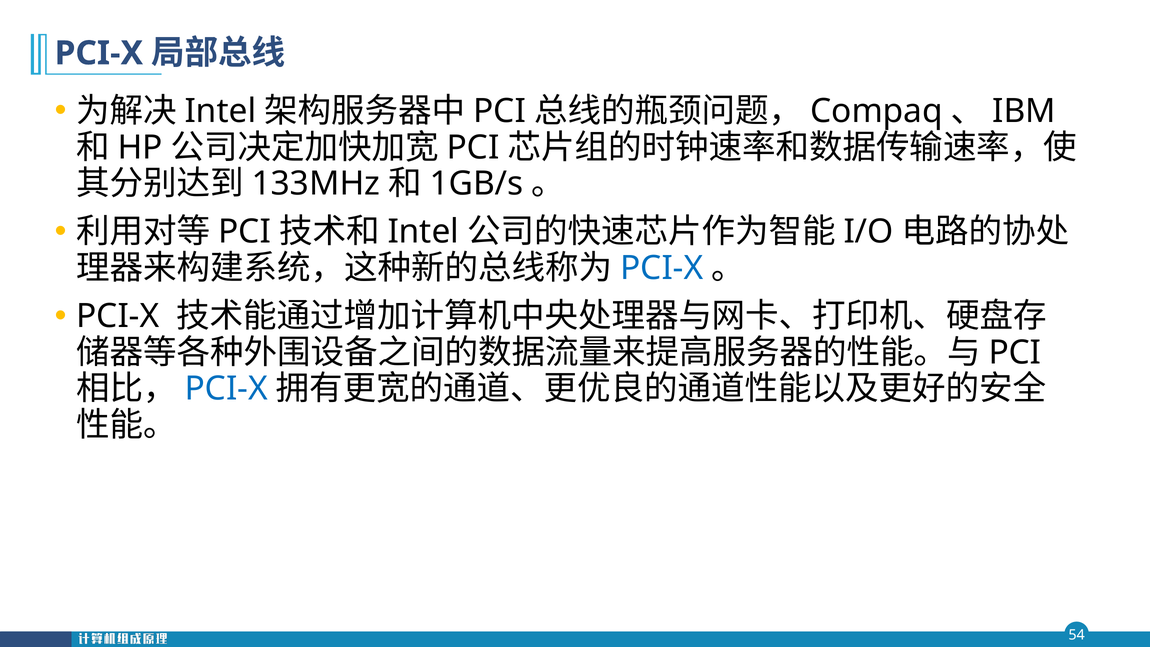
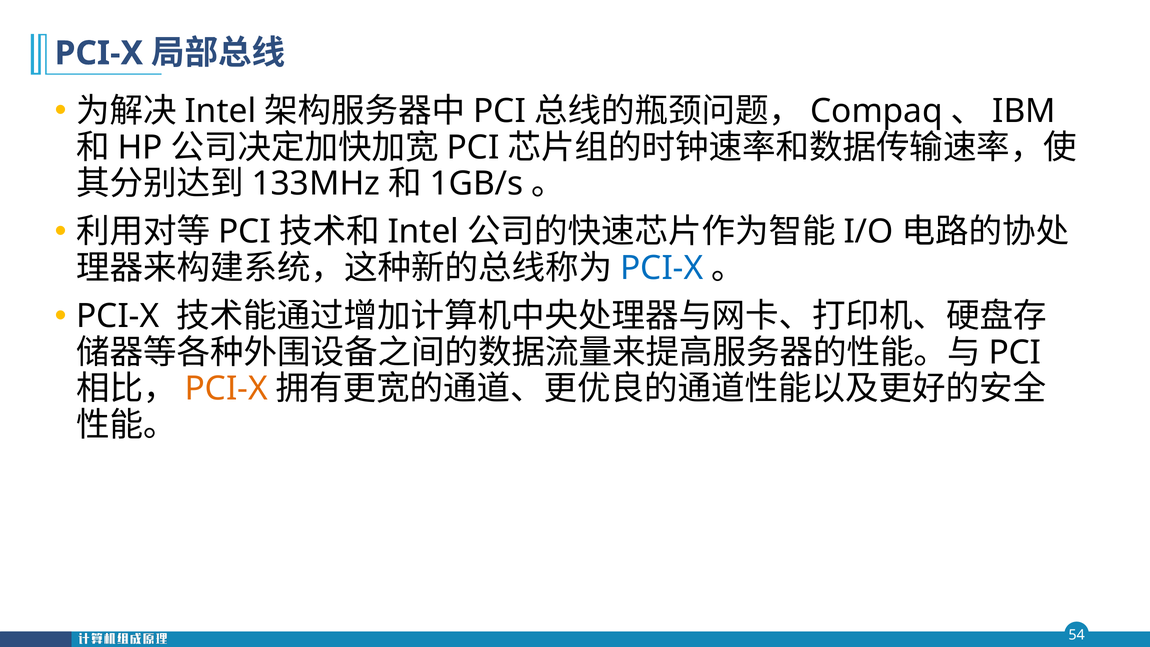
PCI-X at (226, 389) colour: blue -> orange
